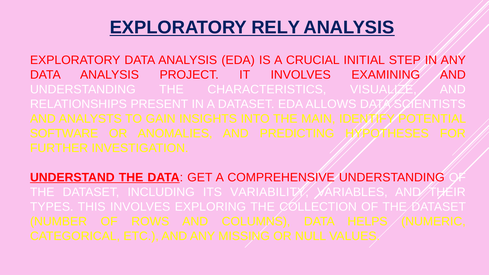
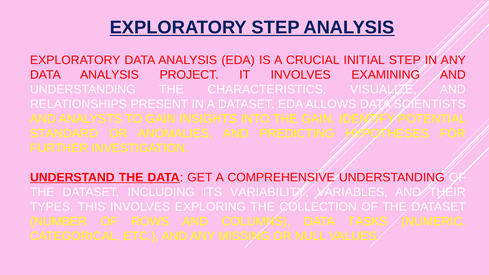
EXPLORATORY RELY: RELY -> STEP
THE MAIN: MAIN -> GAIN
SOFTWARE: SOFTWARE -> STANDARD
HELPS: HELPS -> TASKS
